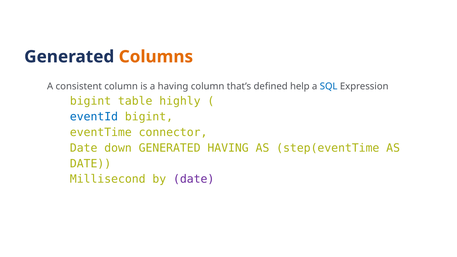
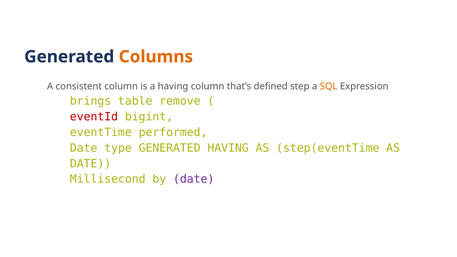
help: help -> step
SQL colour: blue -> orange
bigint at (91, 101): bigint -> brings
highly: highly -> remove
eventId colour: blue -> red
connector: connector -> performed
down: down -> type
